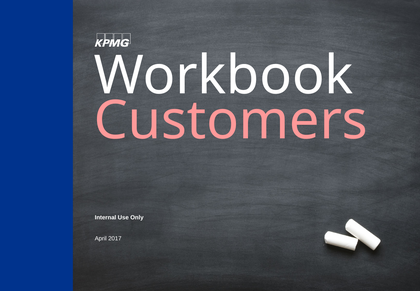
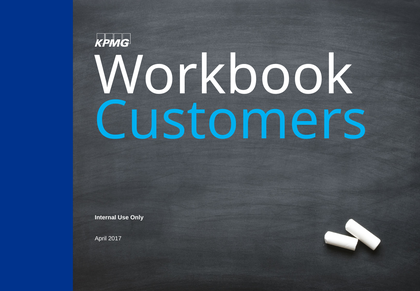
Customers colour: pink -> light blue
